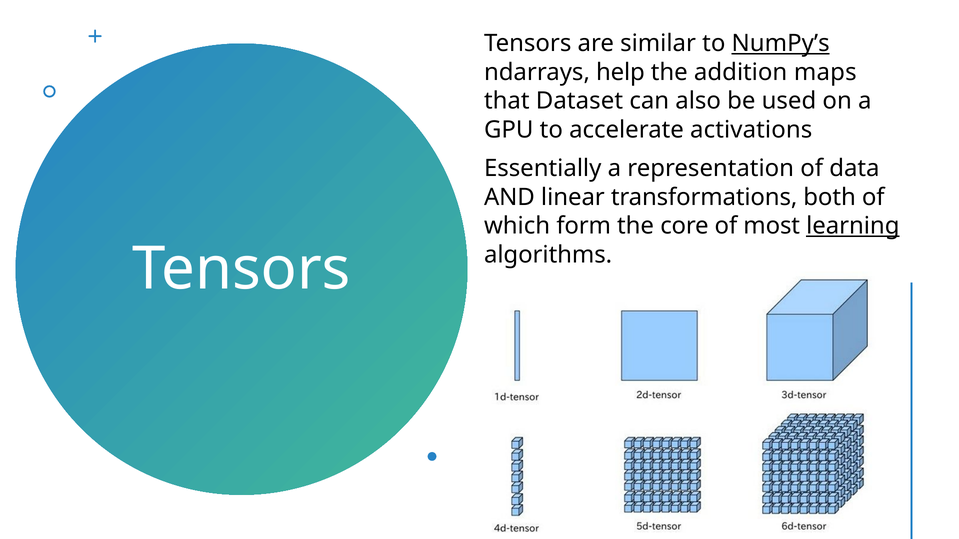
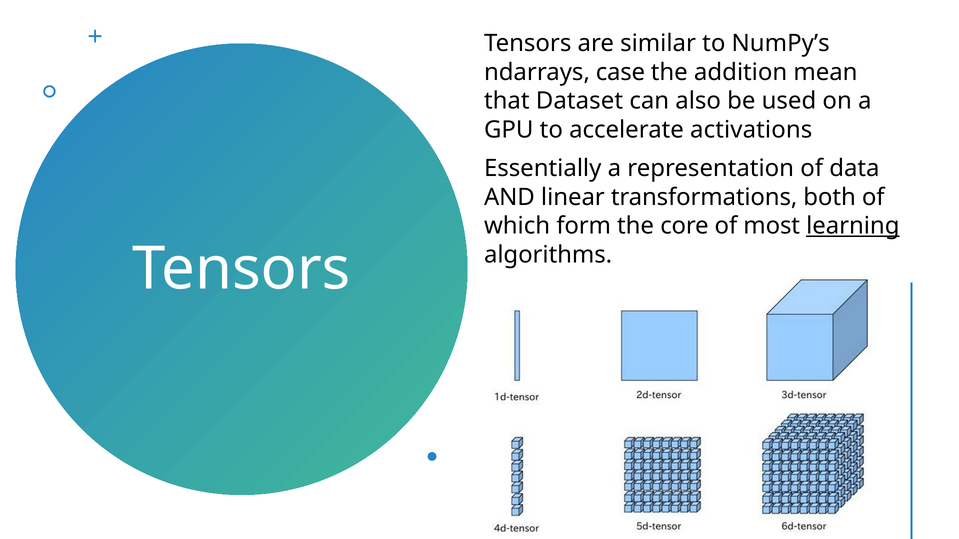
NumPy’s underline: present -> none
help: help -> case
maps: maps -> mean
